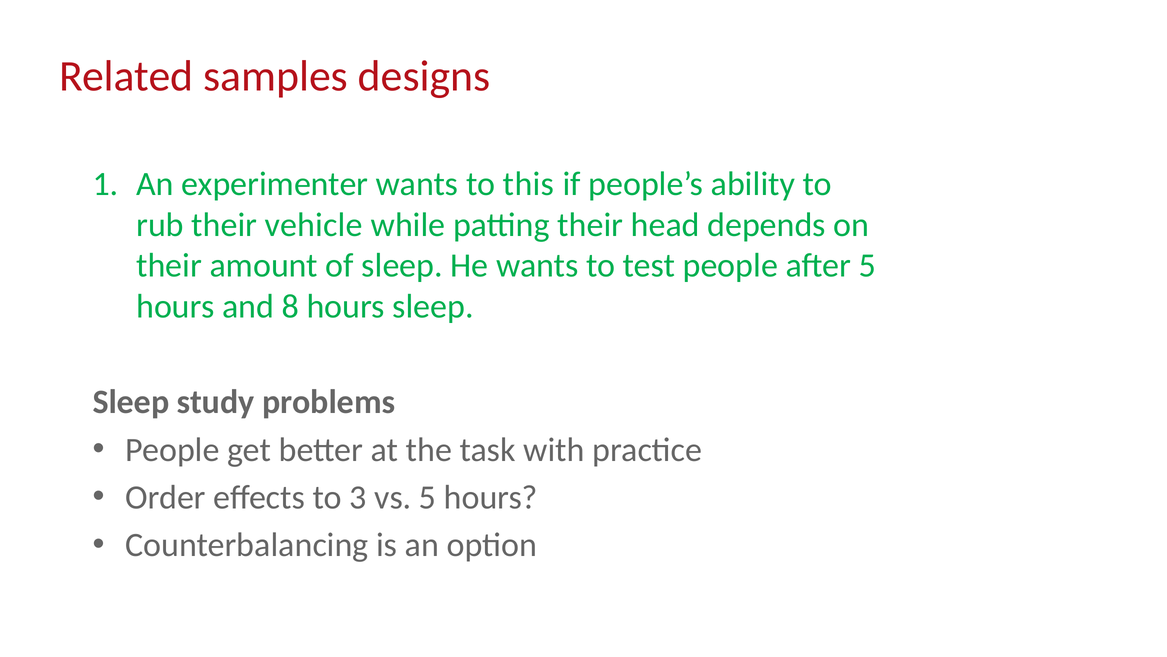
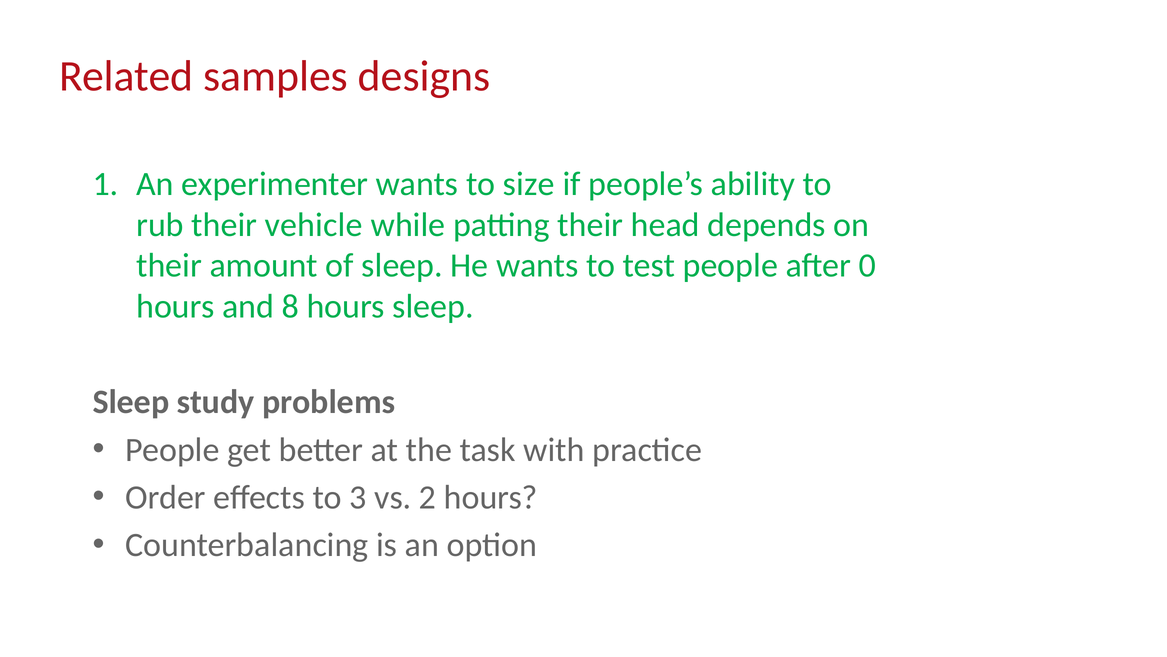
this: this -> size
after 5: 5 -> 0
vs 5: 5 -> 2
